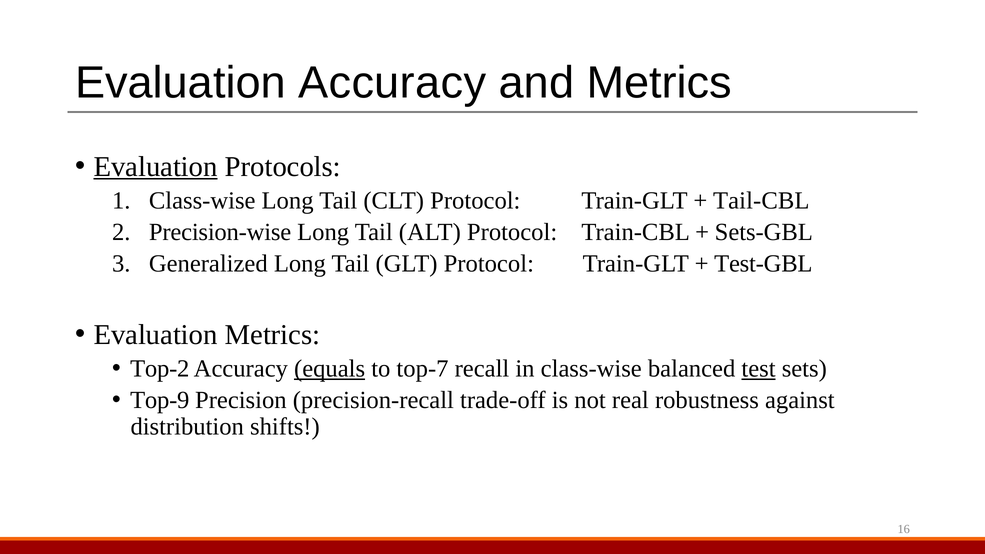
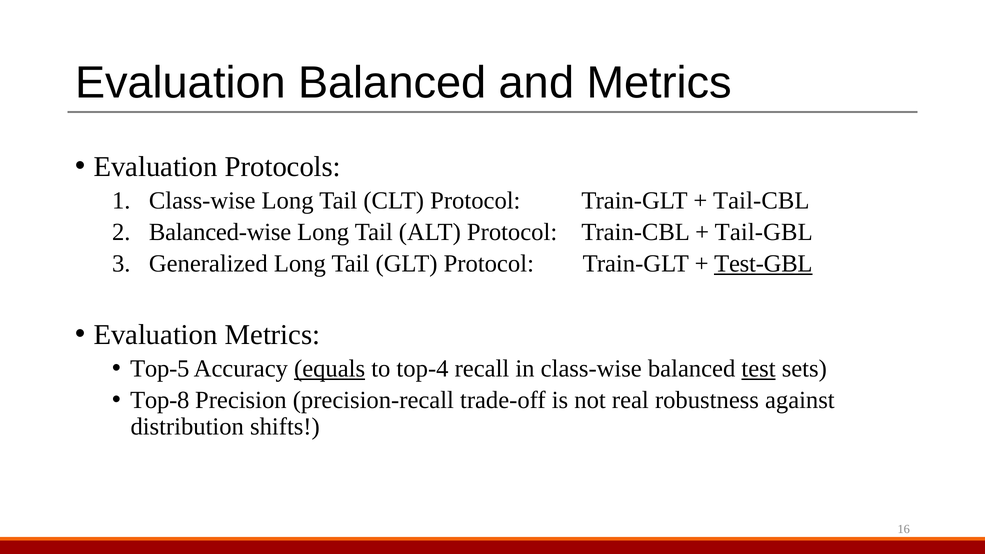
Evaluation Accuracy: Accuracy -> Balanced
Evaluation at (156, 167) underline: present -> none
Precision-wise: Precision-wise -> Balanced-wise
Sets-GBL: Sets-GBL -> Tail-GBL
Test-GBL underline: none -> present
Top-2: Top-2 -> Top-5
top-7: top-7 -> top-4
Top-9: Top-9 -> Top-8
